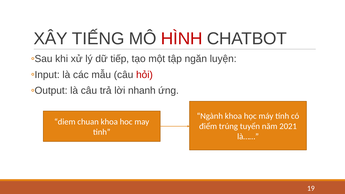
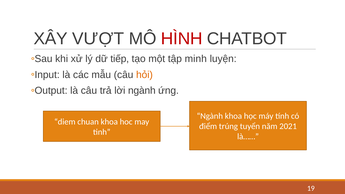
TIẾNG: TIẾNG -> VƯỢT
ngăn: ngăn -> minh
hỏi colour: red -> orange
lời nhanh: nhanh -> ngành
